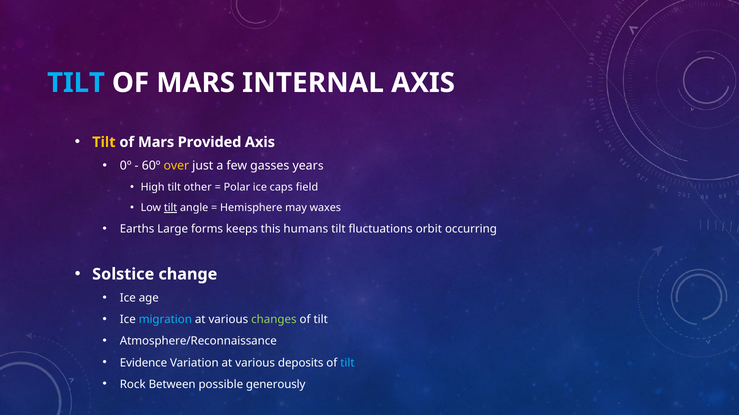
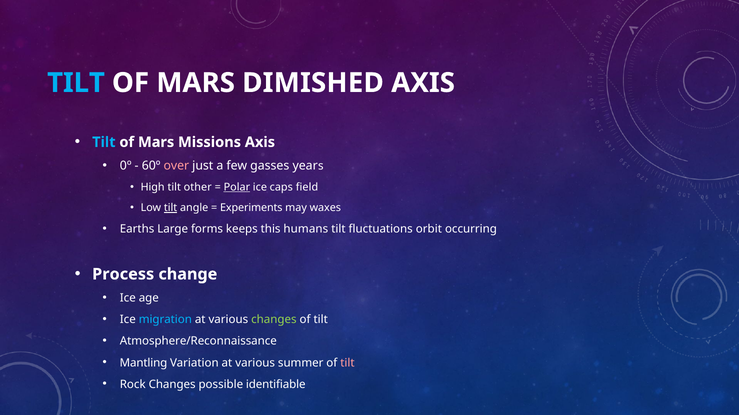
INTERNAL: INTERNAL -> DIMISHED
Tilt at (104, 142) colour: yellow -> light blue
Provided: Provided -> Missions
over colour: yellow -> pink
Polar underline: none -> present
Hemisphere: Hemisphere -> Experiments
Solstice: Solstice -> Process
Evidence: Evidence -> Mantling
deposits: deposits -> summer
tilt at (347, 363) colour: light blue -> pink
Rock Between: Between -> Changes
generously: generously -> identifiable
